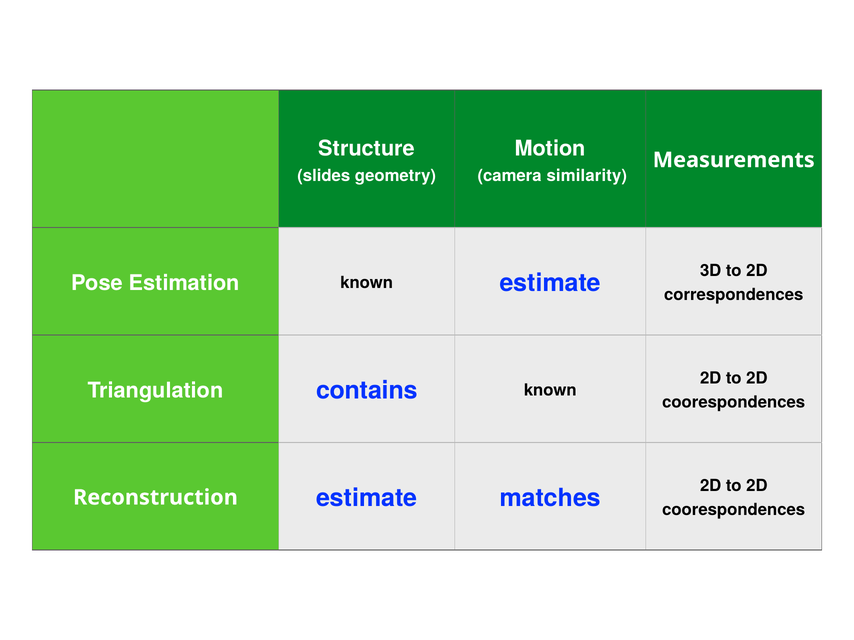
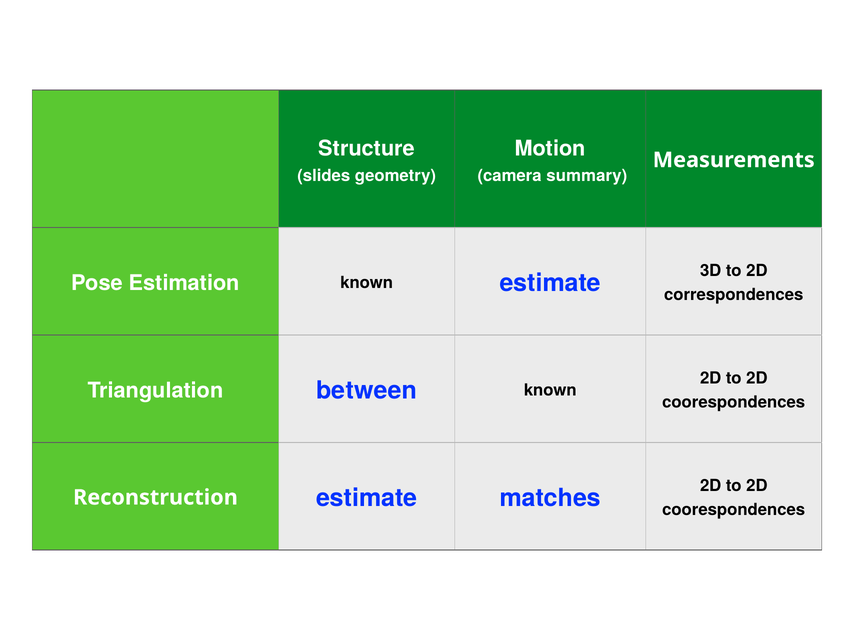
similarity: similarity -> summary
contains: contains -> between
